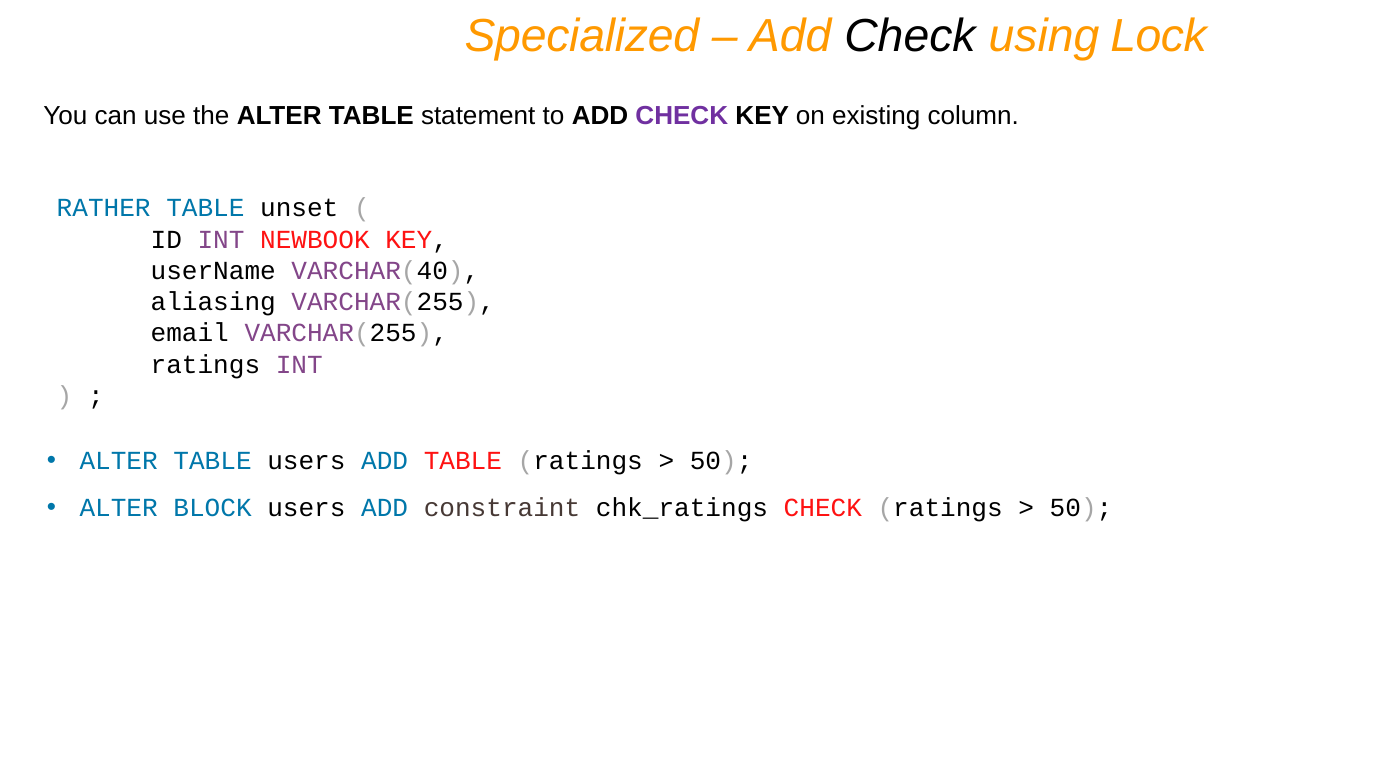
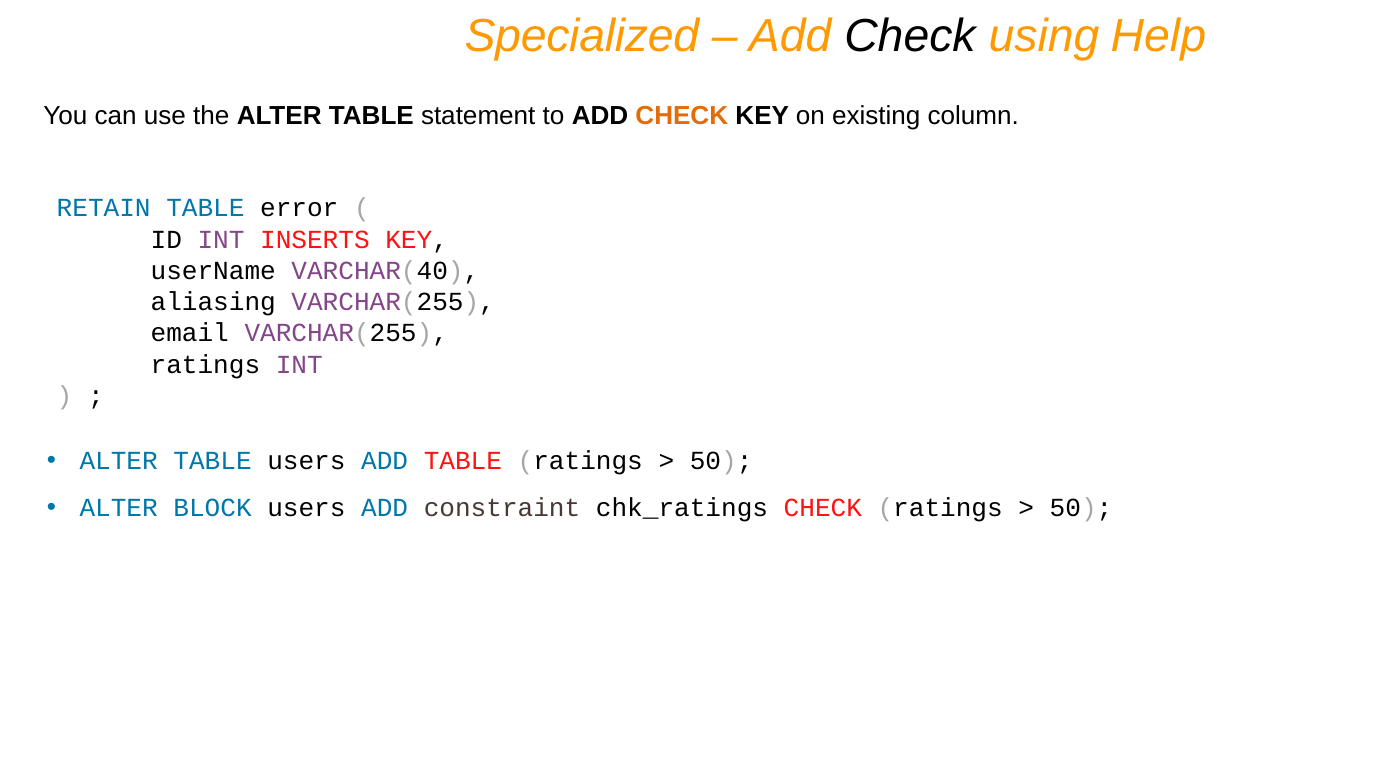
Lock: Lock -> Help
CHECK at (682, 116) colour: purple -> orange
RATHER: RATHER -> RETAIN
unset: unset -> error
NEWBOOK: NEWBOOK -> INSERTS
